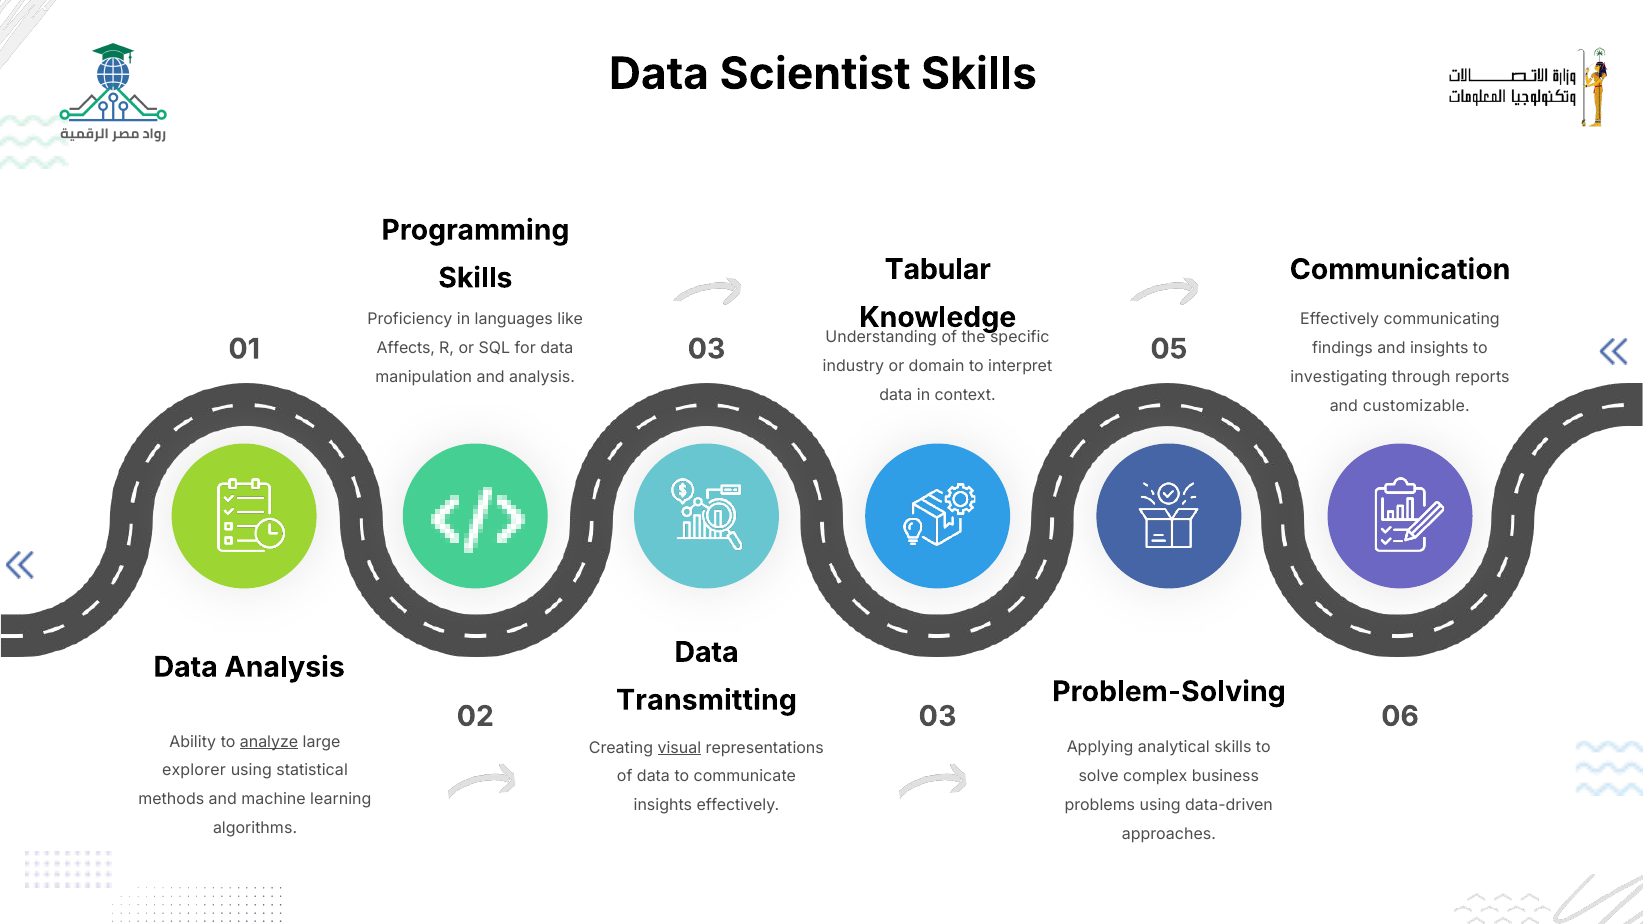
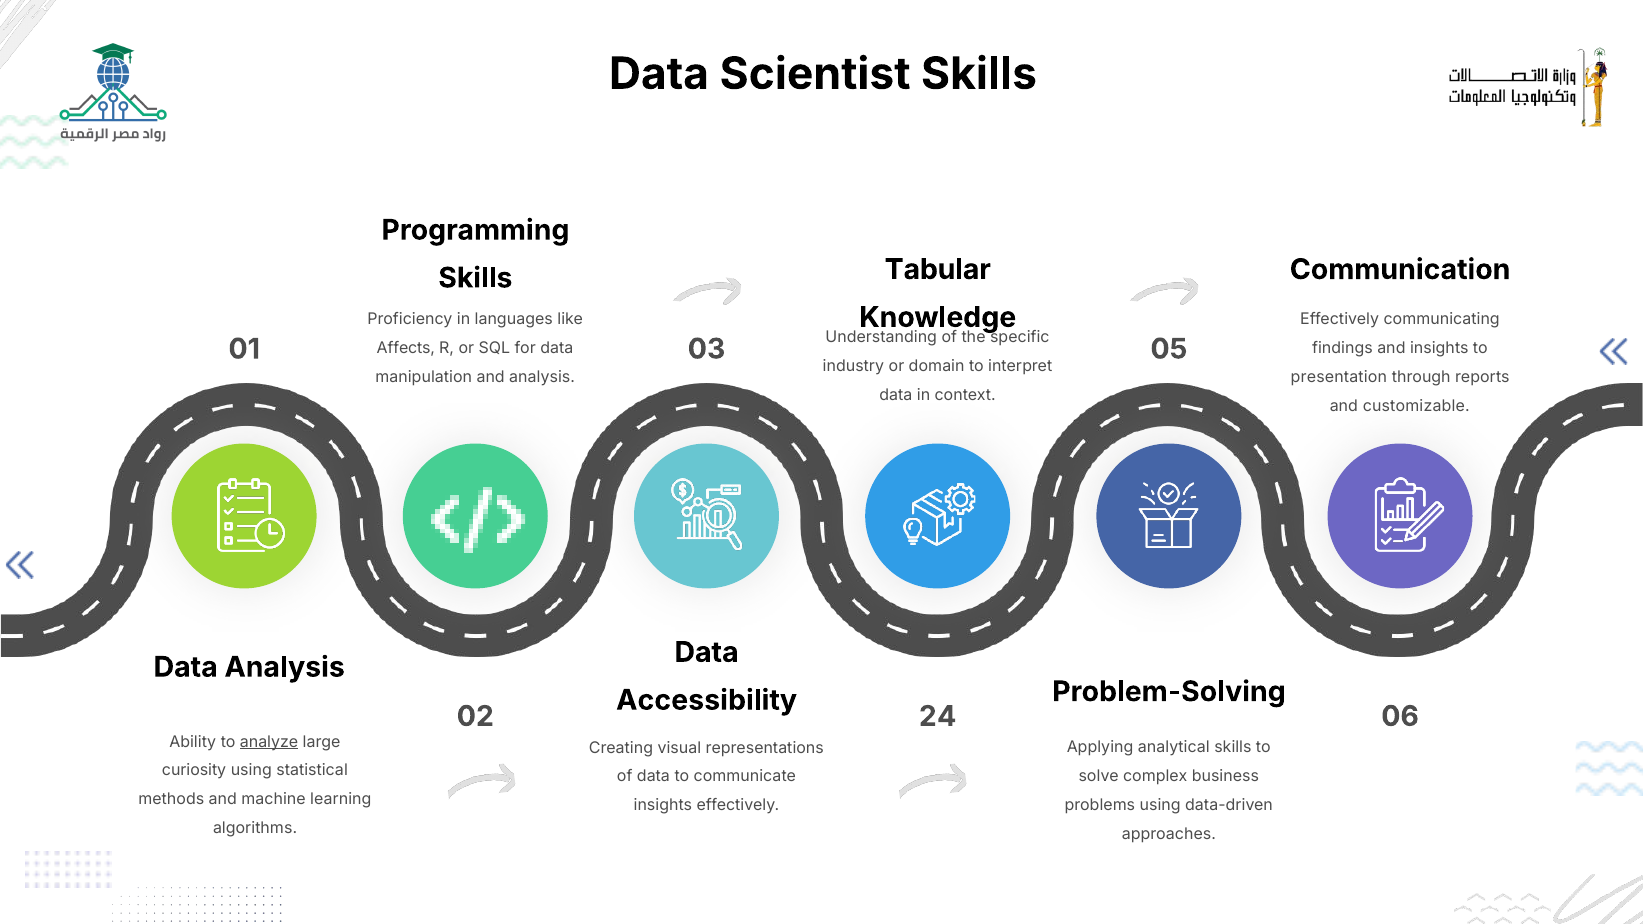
investigating: investigating -> presentation
Transmitting: Transmitting -> Accessibility
02 03: 03 -> 24
visual underline: present -> none
explorer: explorer -> curiosity
